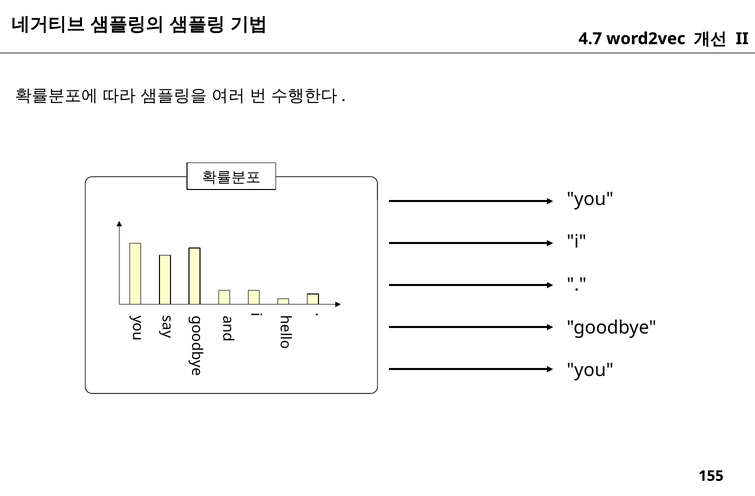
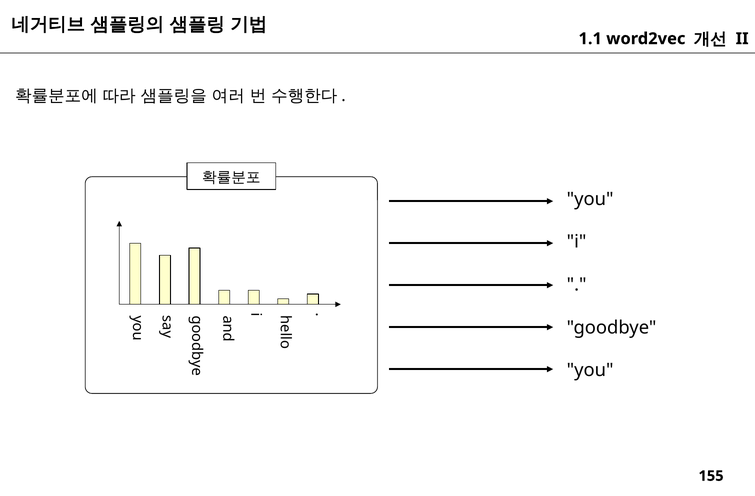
4.7: 4.7 -> 1.1
